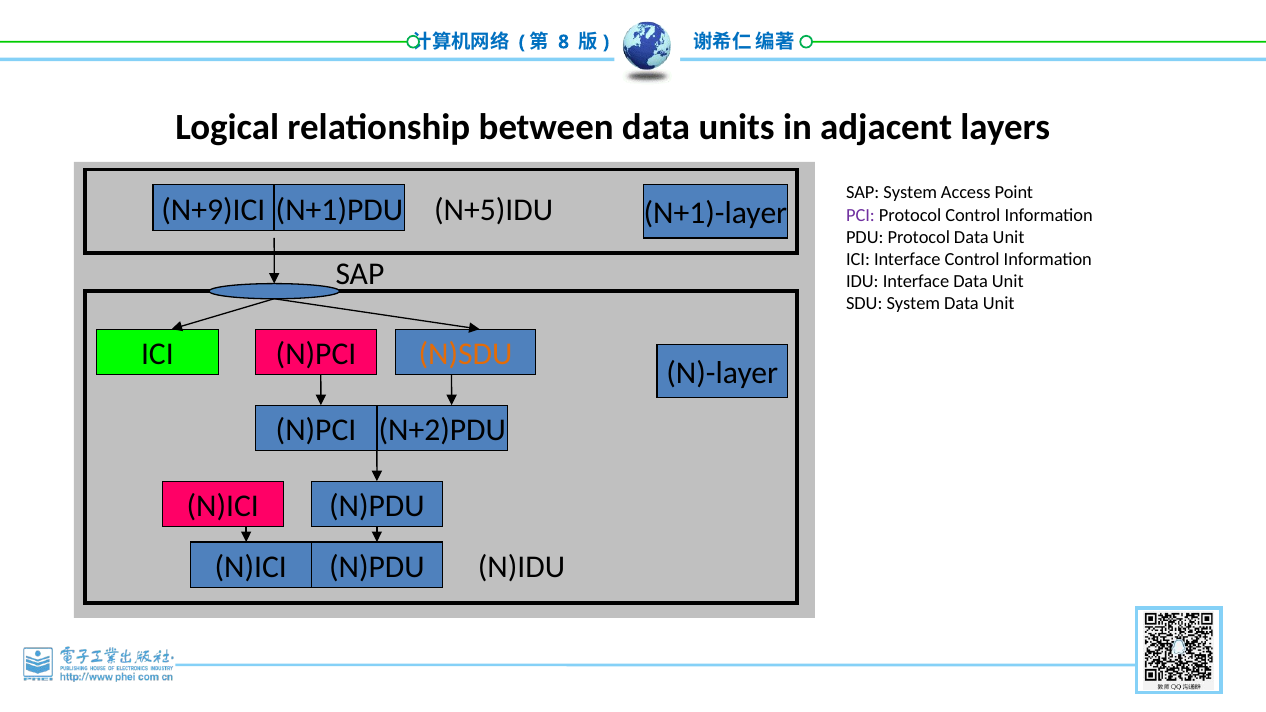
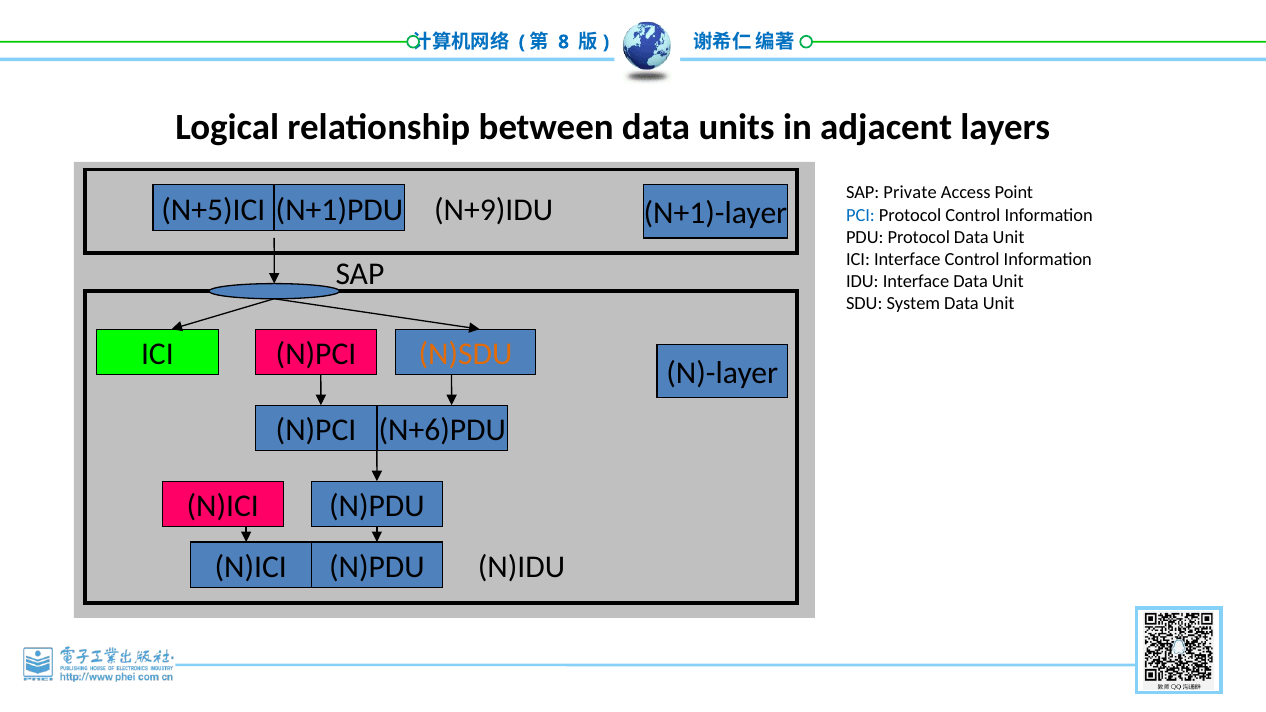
SAP System: System -> Private
N+9)ICI: N+9)ICI -> N+5)ICI
N+5)IDU: N+5)IDU -> N+9)IDU
PCI colour: purple -> blue
N+2)PDU: N+2)PDU -> N+6)PDU
